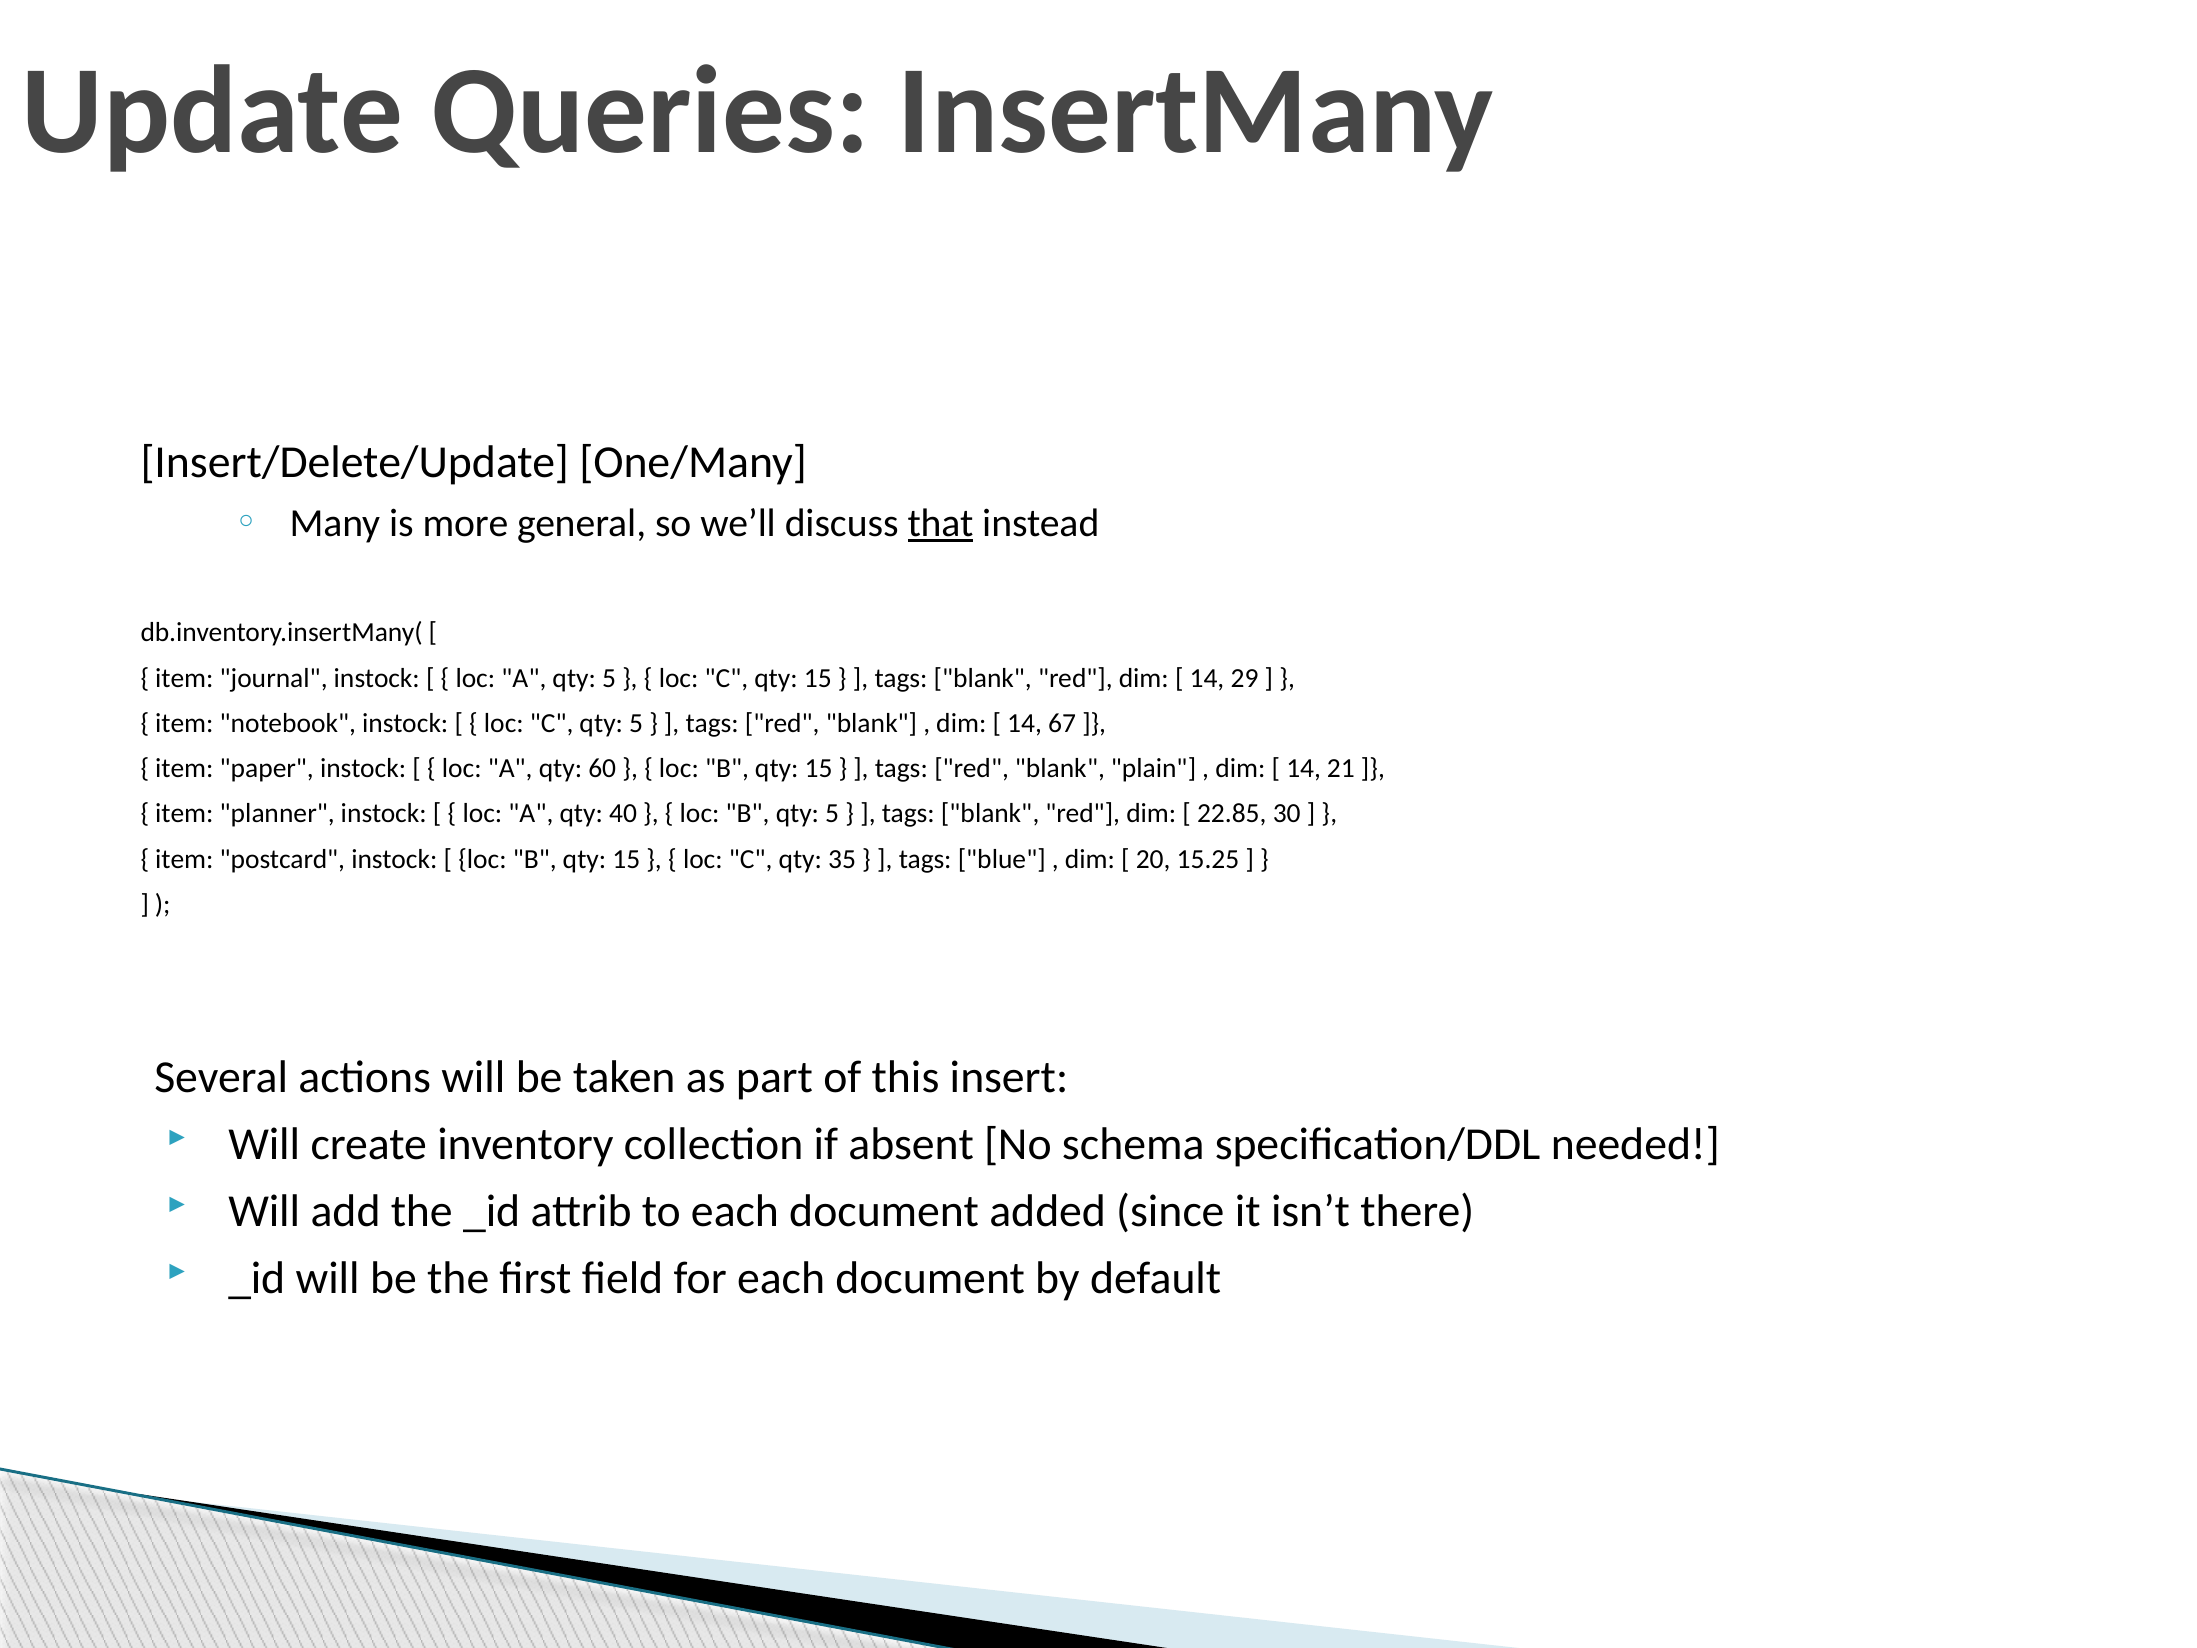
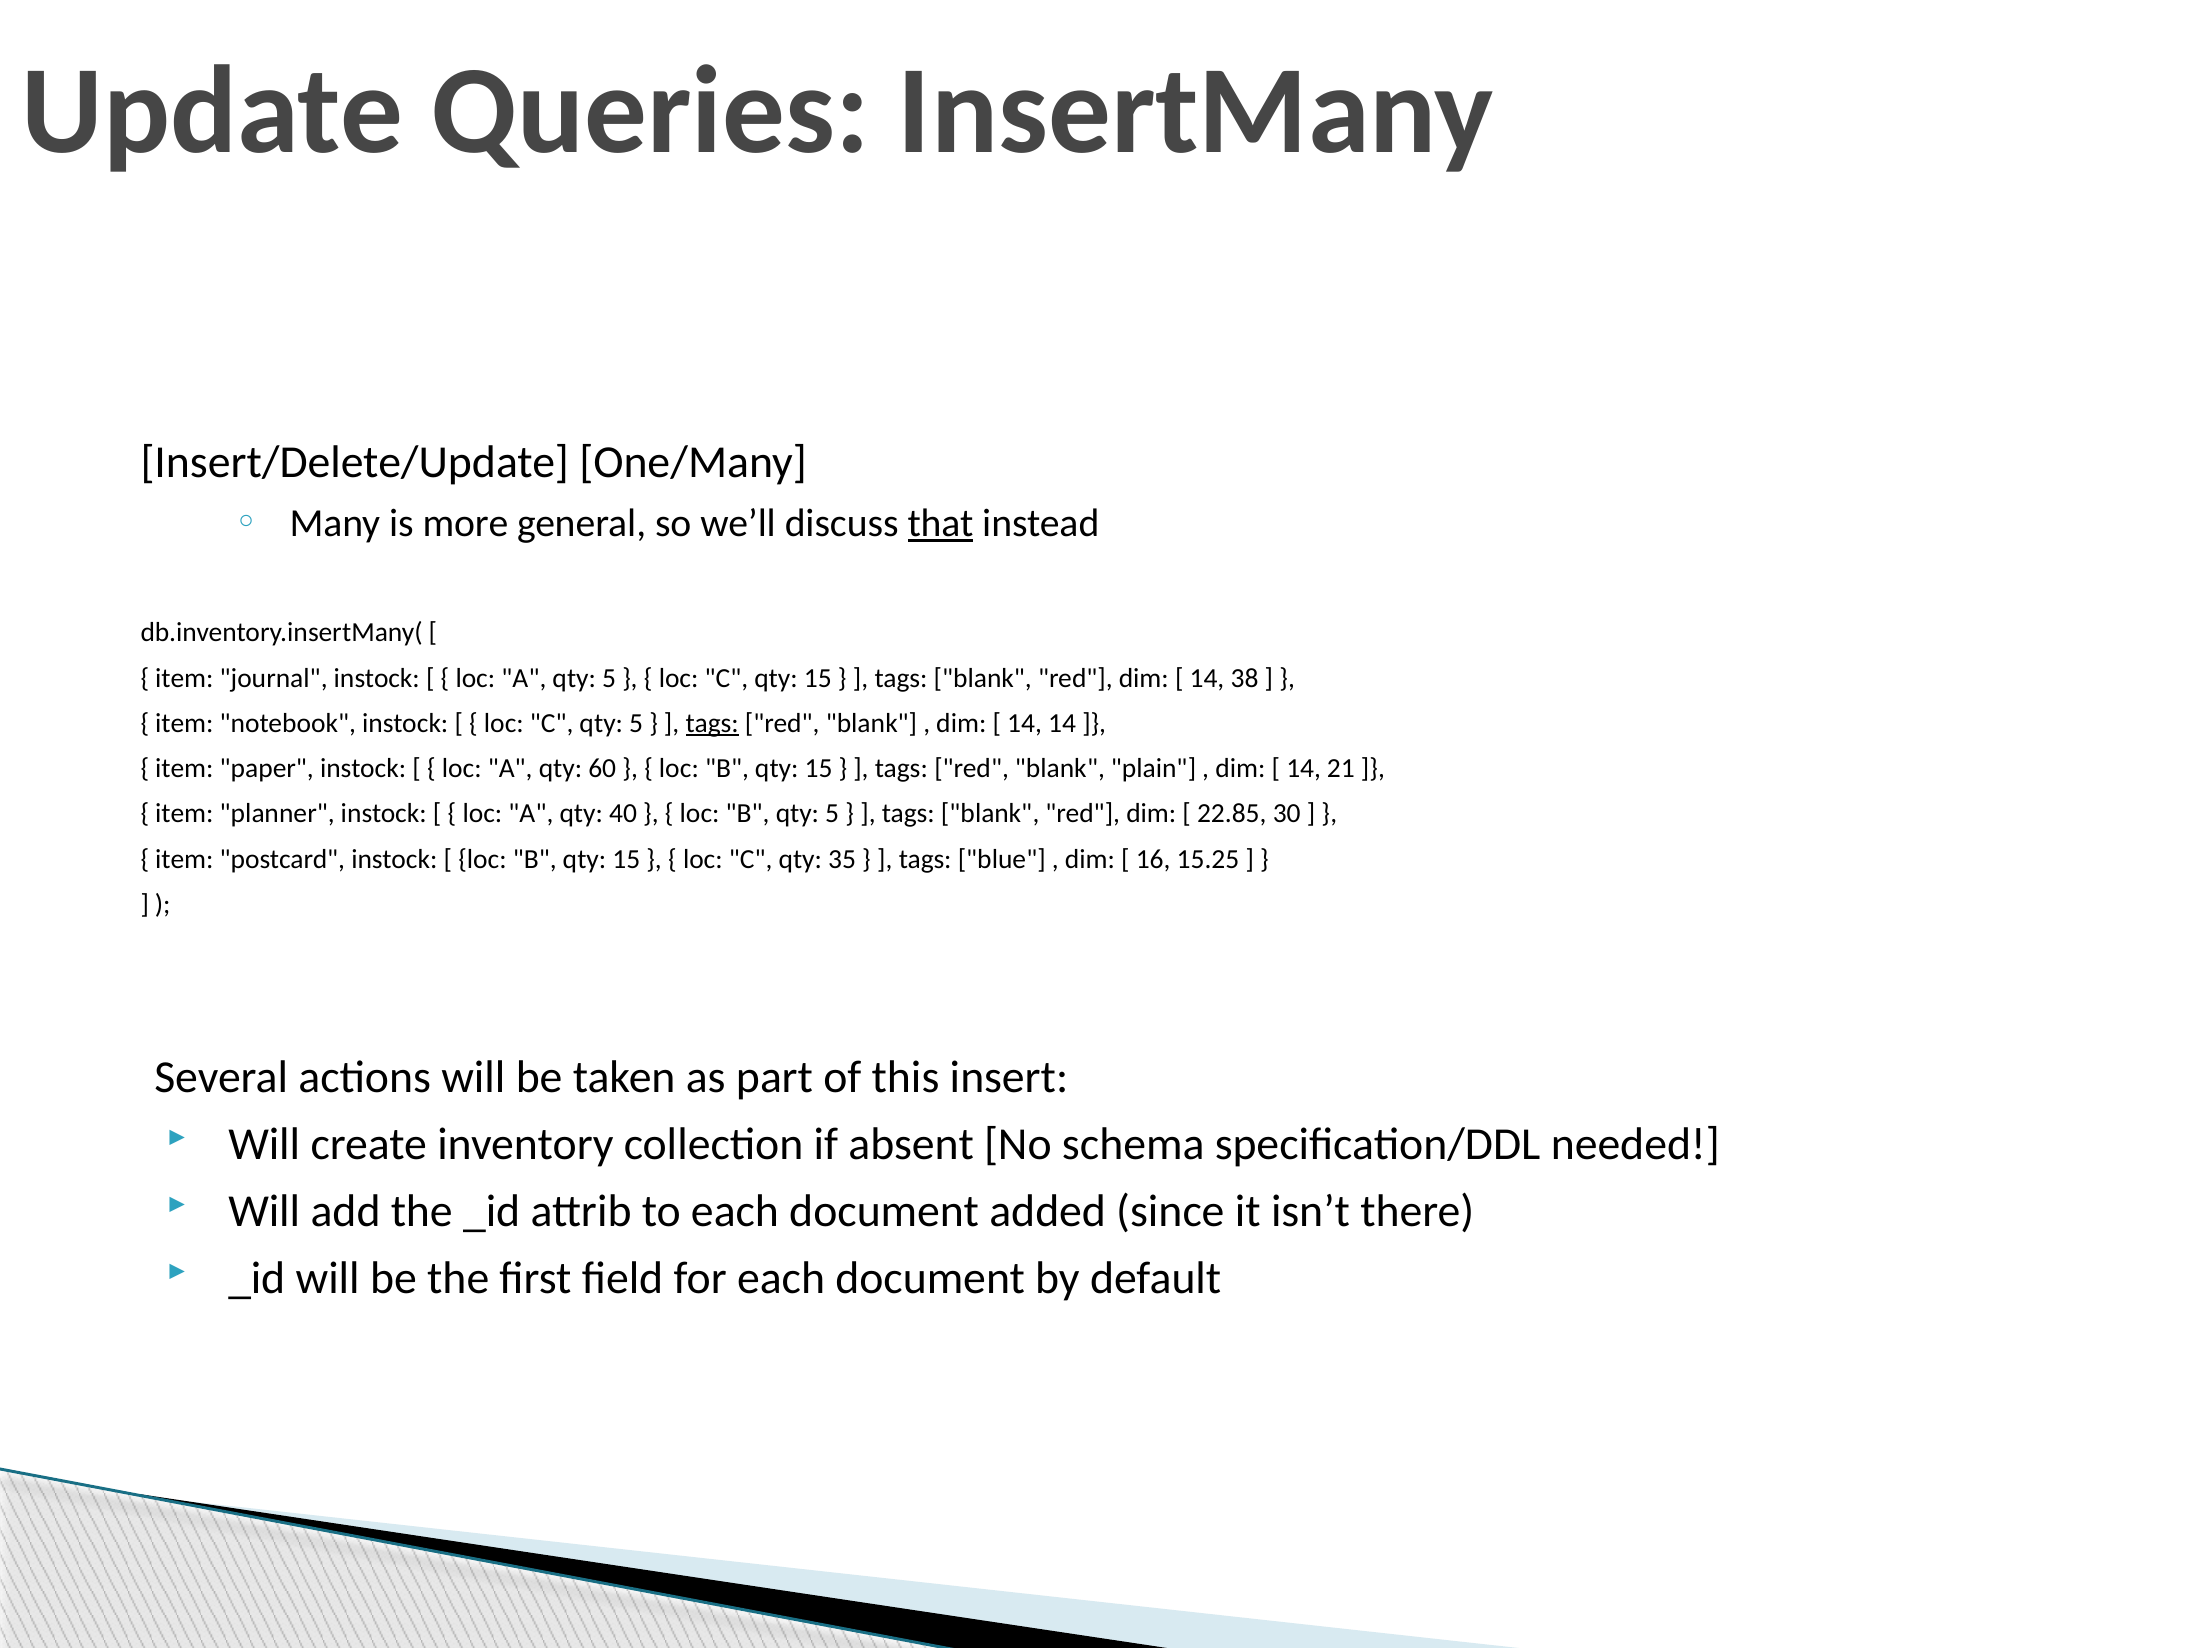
29: 29 -> 38
tags at (712, 723) underline: none -> present
14 67: 67 -> 14
20: 20 -> 16
